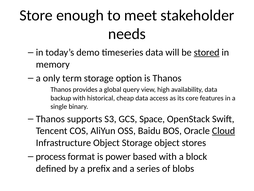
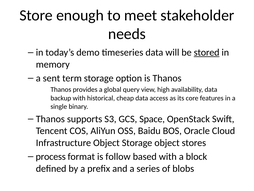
only: only -> sent
Cloud underline: present -> none
power: power -> follow
